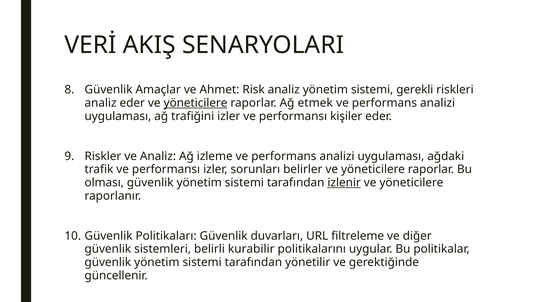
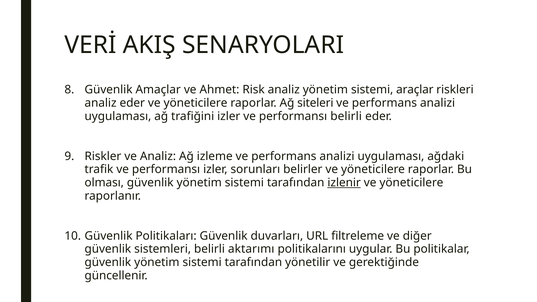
gerekli: gerekli -> araçlar
yöneticilere at (196, 103) underline: present -> none
etmek: etmek -> siteleri
performansı kişiler: kişiler -> belirli
kurabilir: kurabilir -> aktarımı
